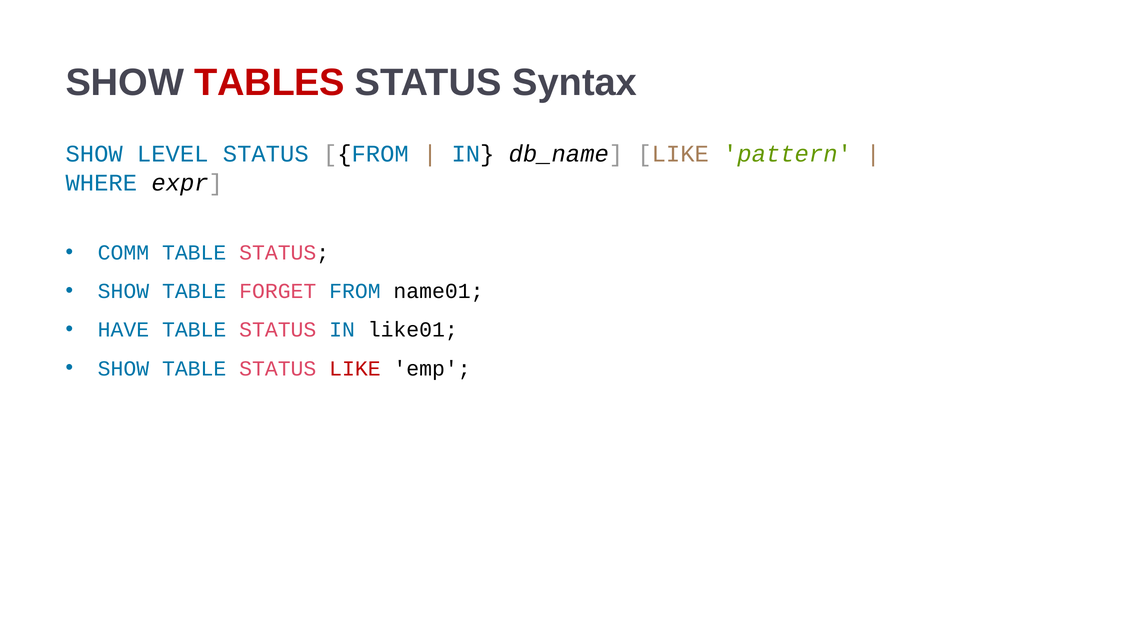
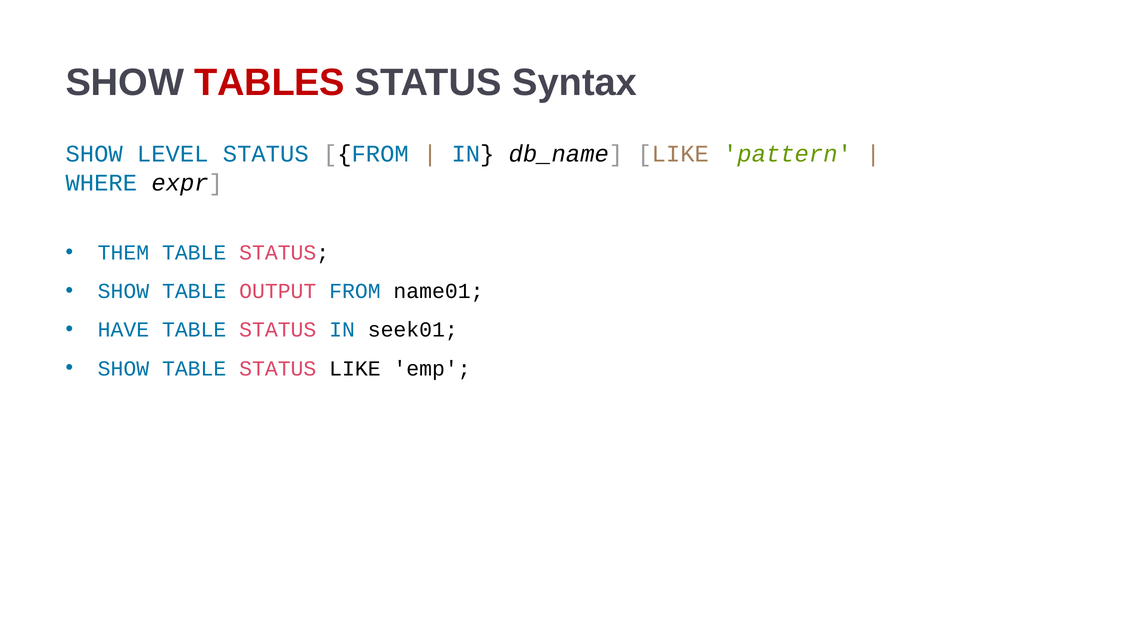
COMM: COMM -> THEM
FORGET: FORGET -> OUTPUT
like01: like01 -> seek01
LIKE at (355, 368) colour: red -> black
